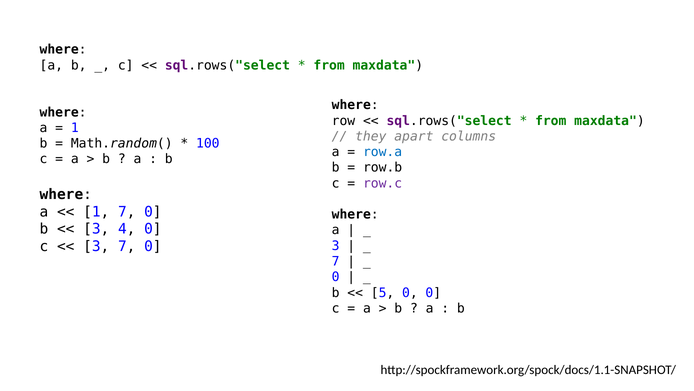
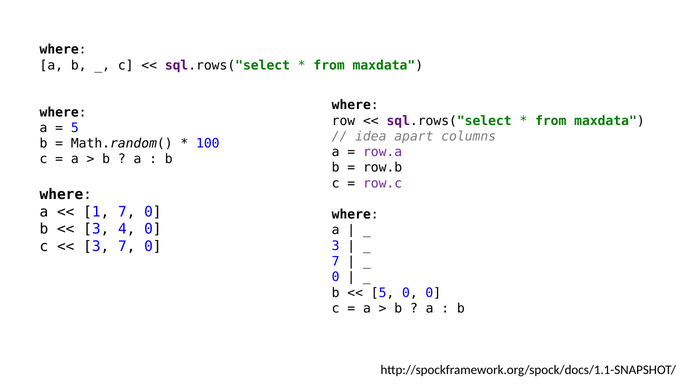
1 at (75, 128): 1 -> 5
they: they -> idea
row.a colour: blue -> purple
